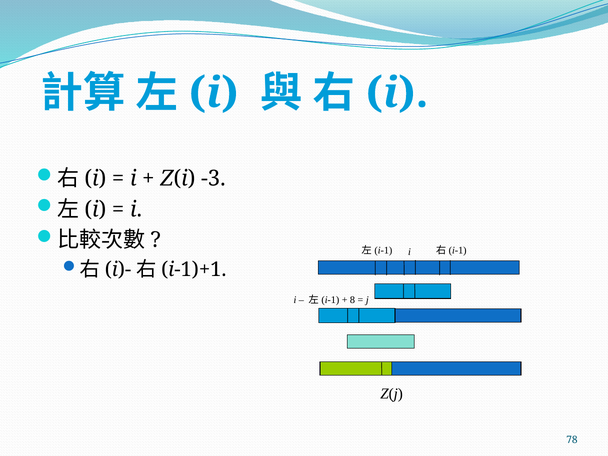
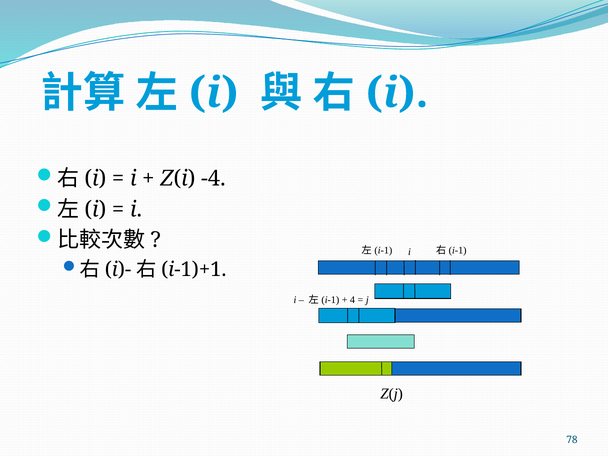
-3: -3 -> -4
8: 8 -> 4
